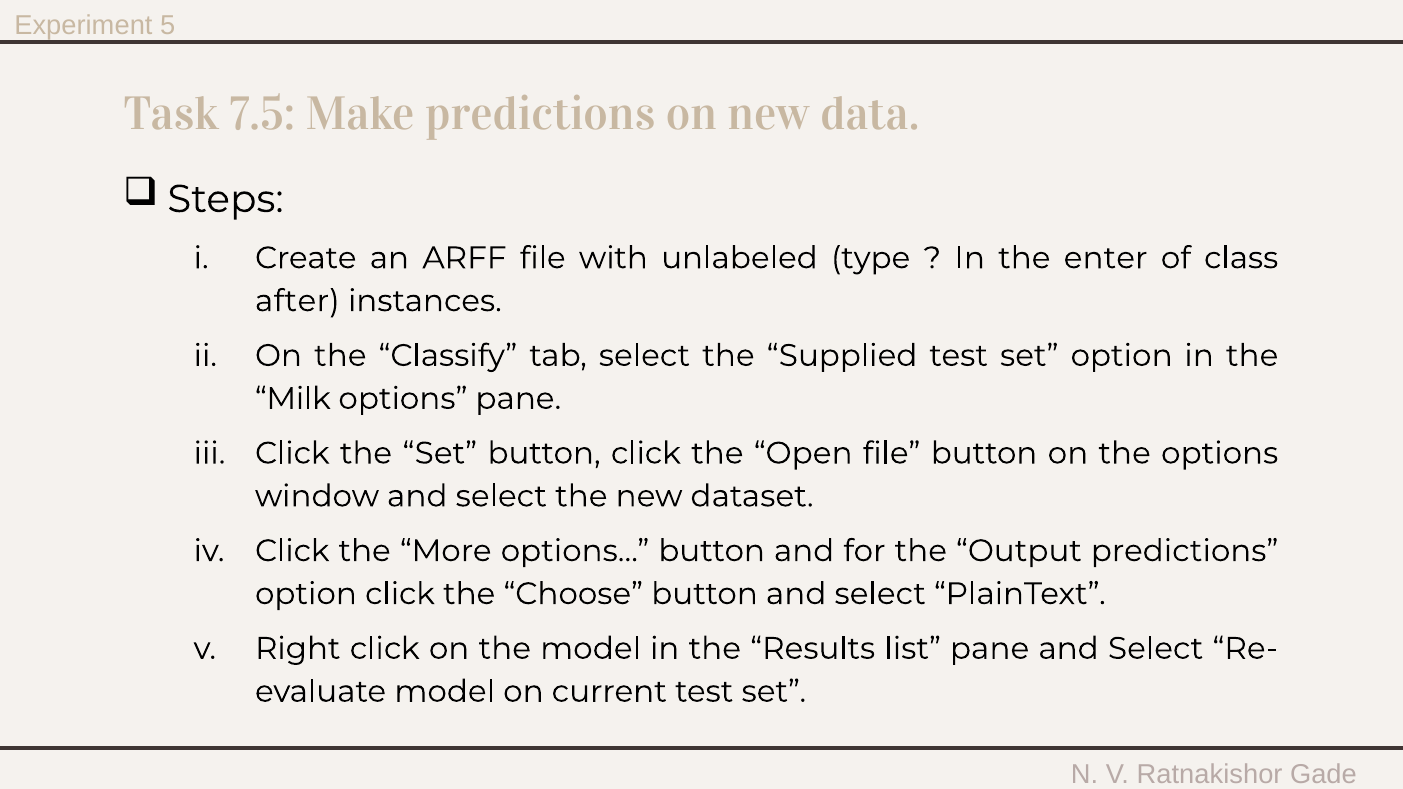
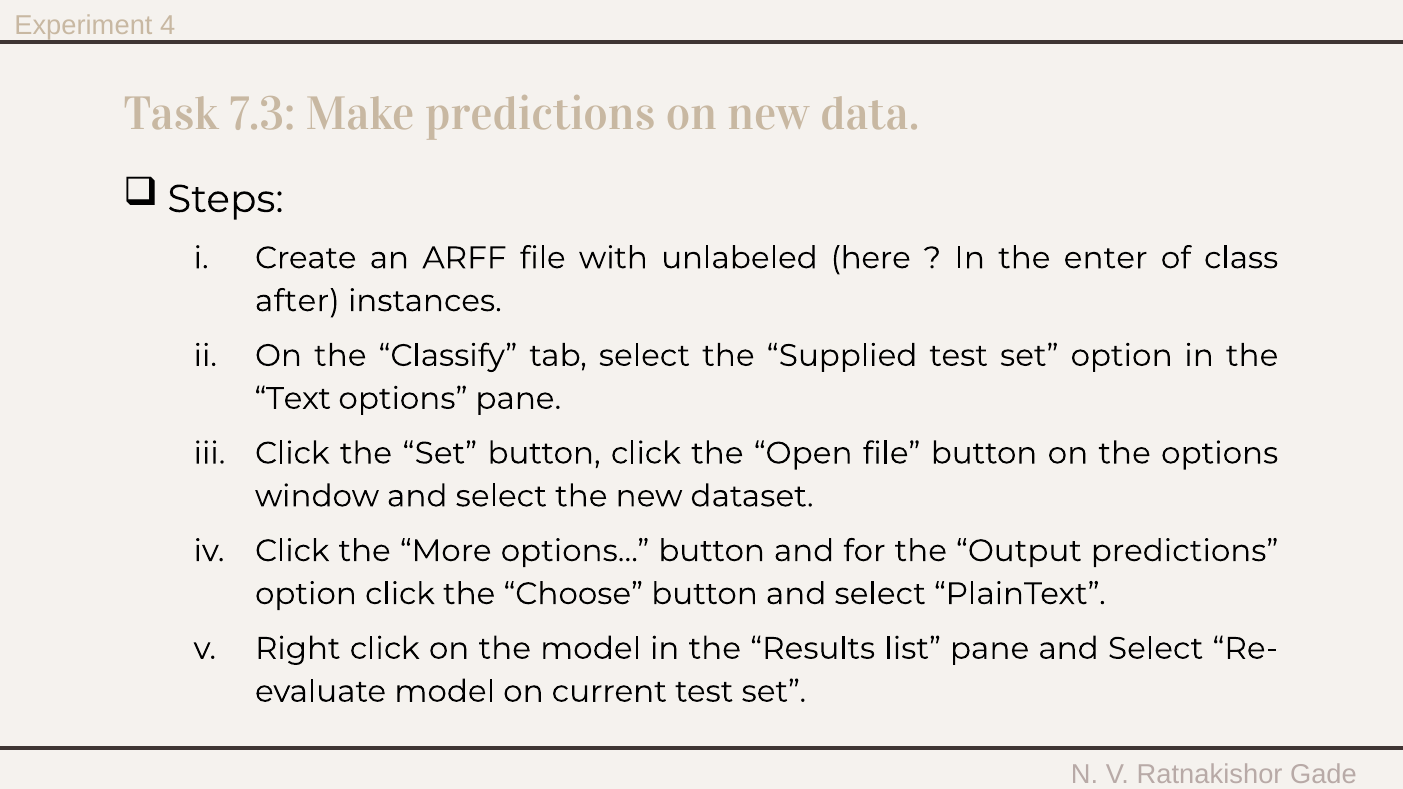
5: 5 -> 4
7.5: 7.5 -> 7.3
type: type -> here
Milk: Milk -> Text
